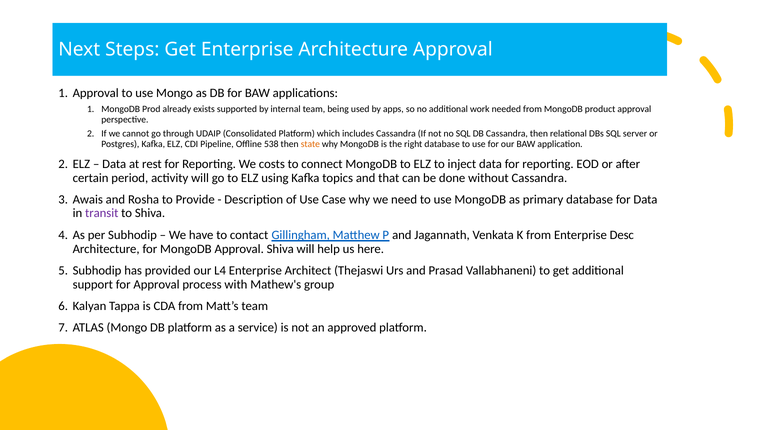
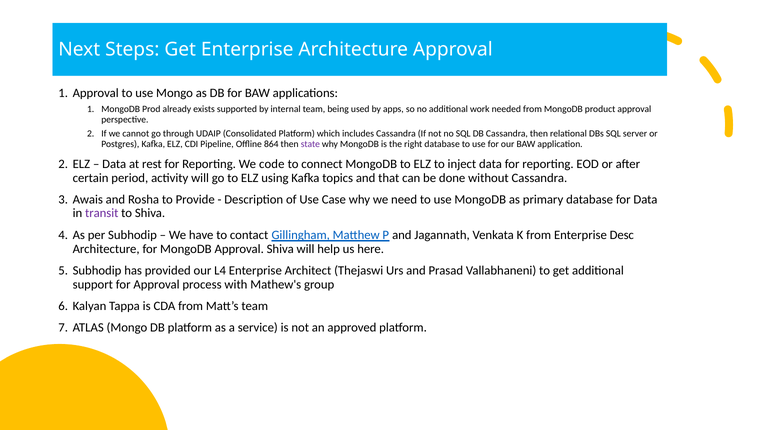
538: 538 -> 864
state colour: orange -> purple
costs: costs -> code
